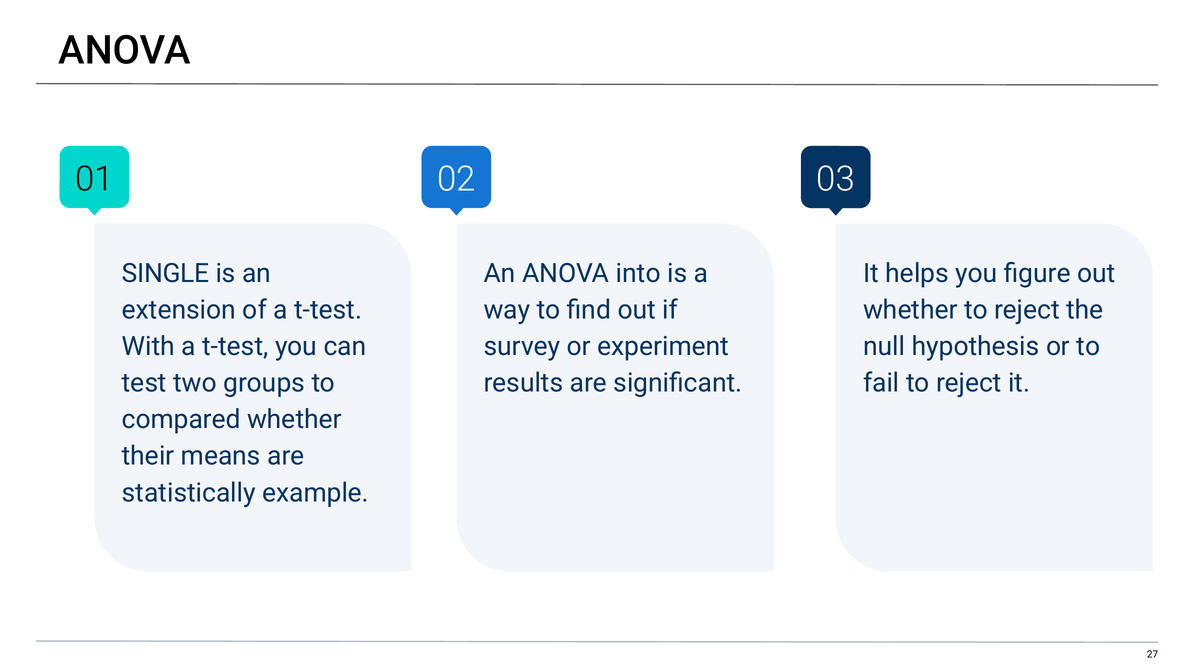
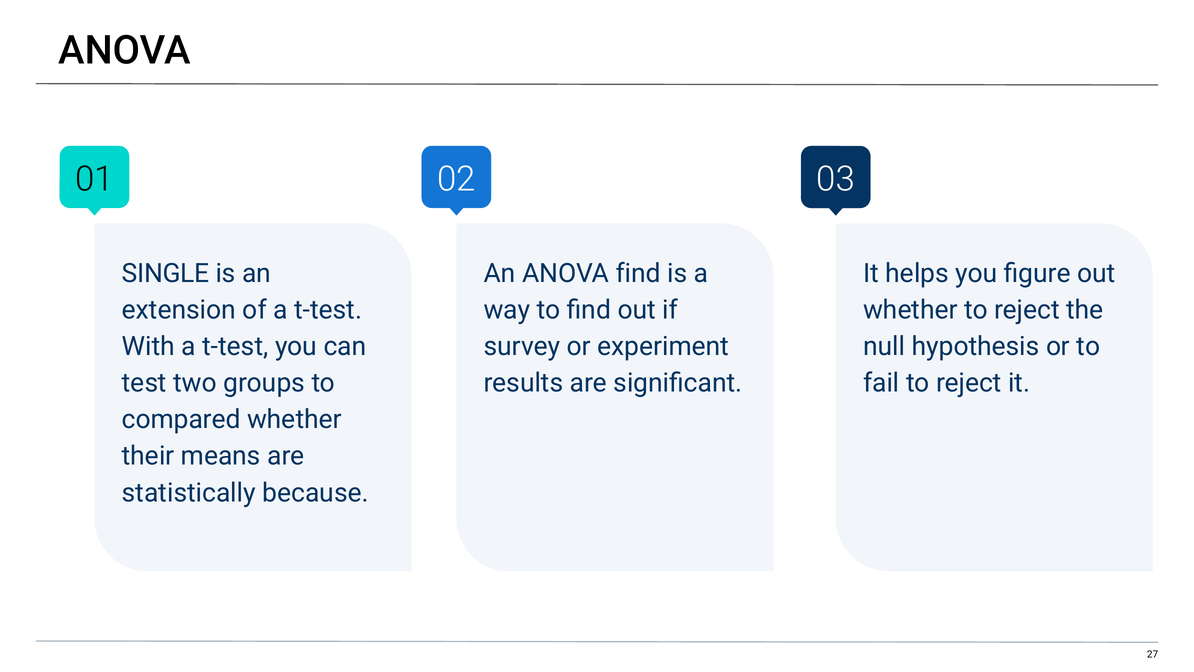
ANOVA into: into -> find
example: example -> because
